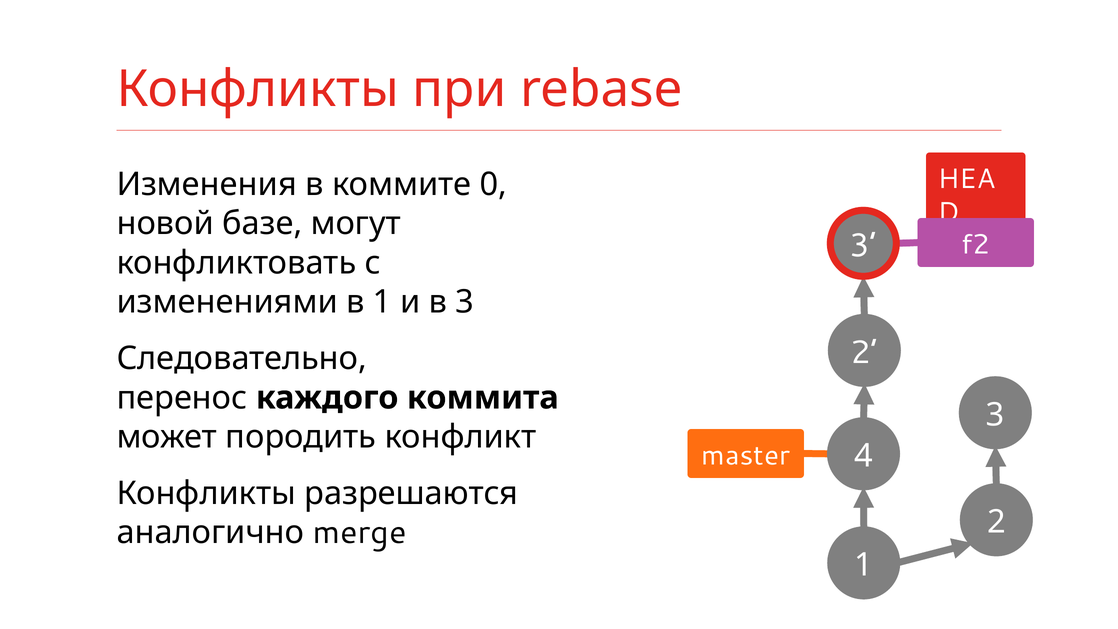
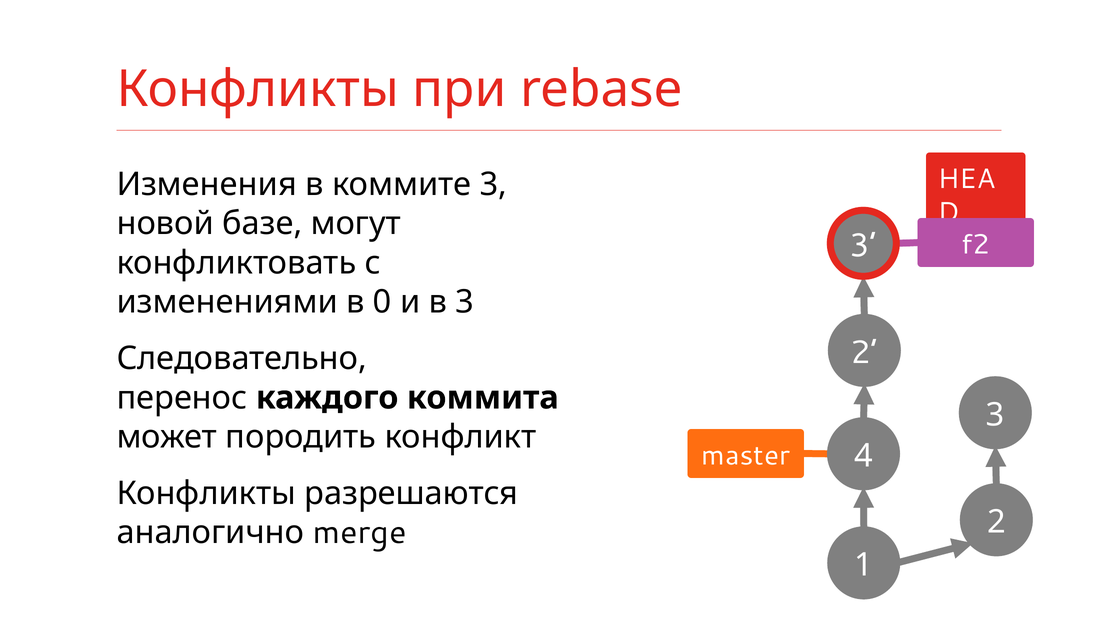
коммите 0: 0 -> 3
в 1: 1 -> 0
